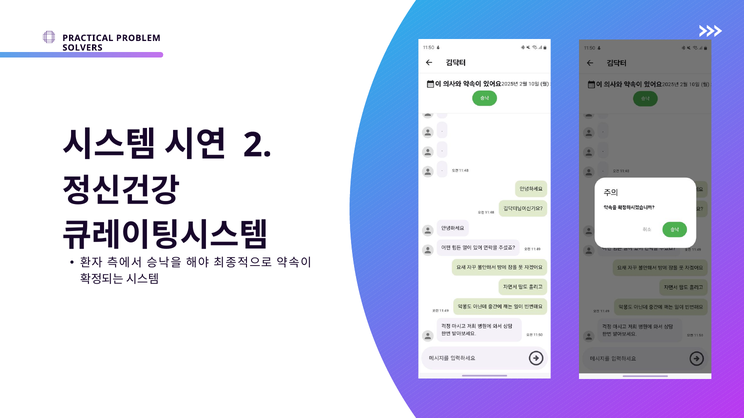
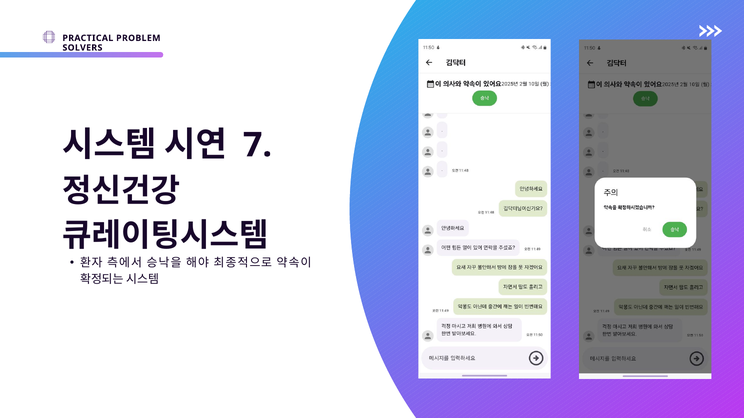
2: 2 -> 7
